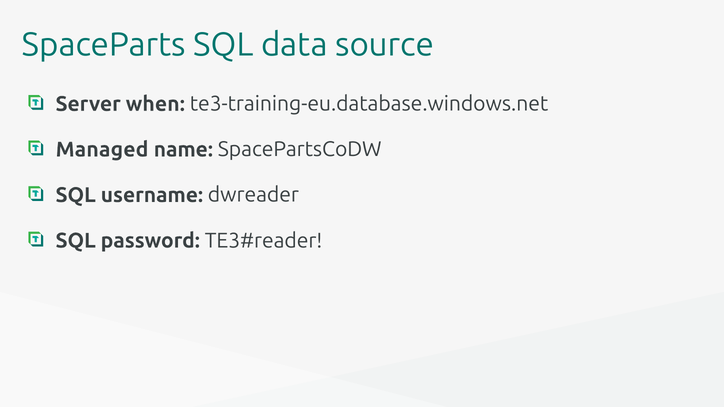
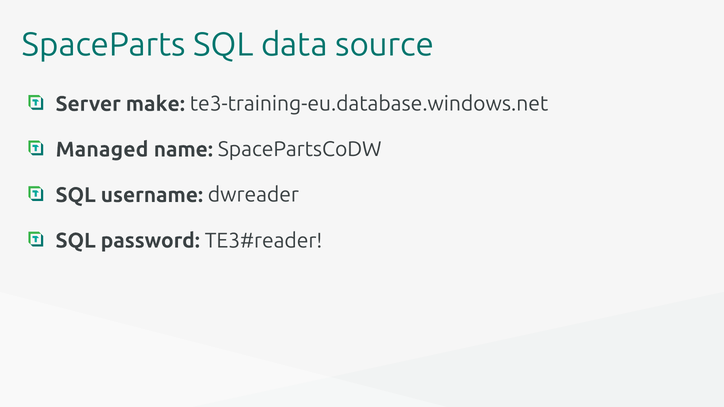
when: when -> make
